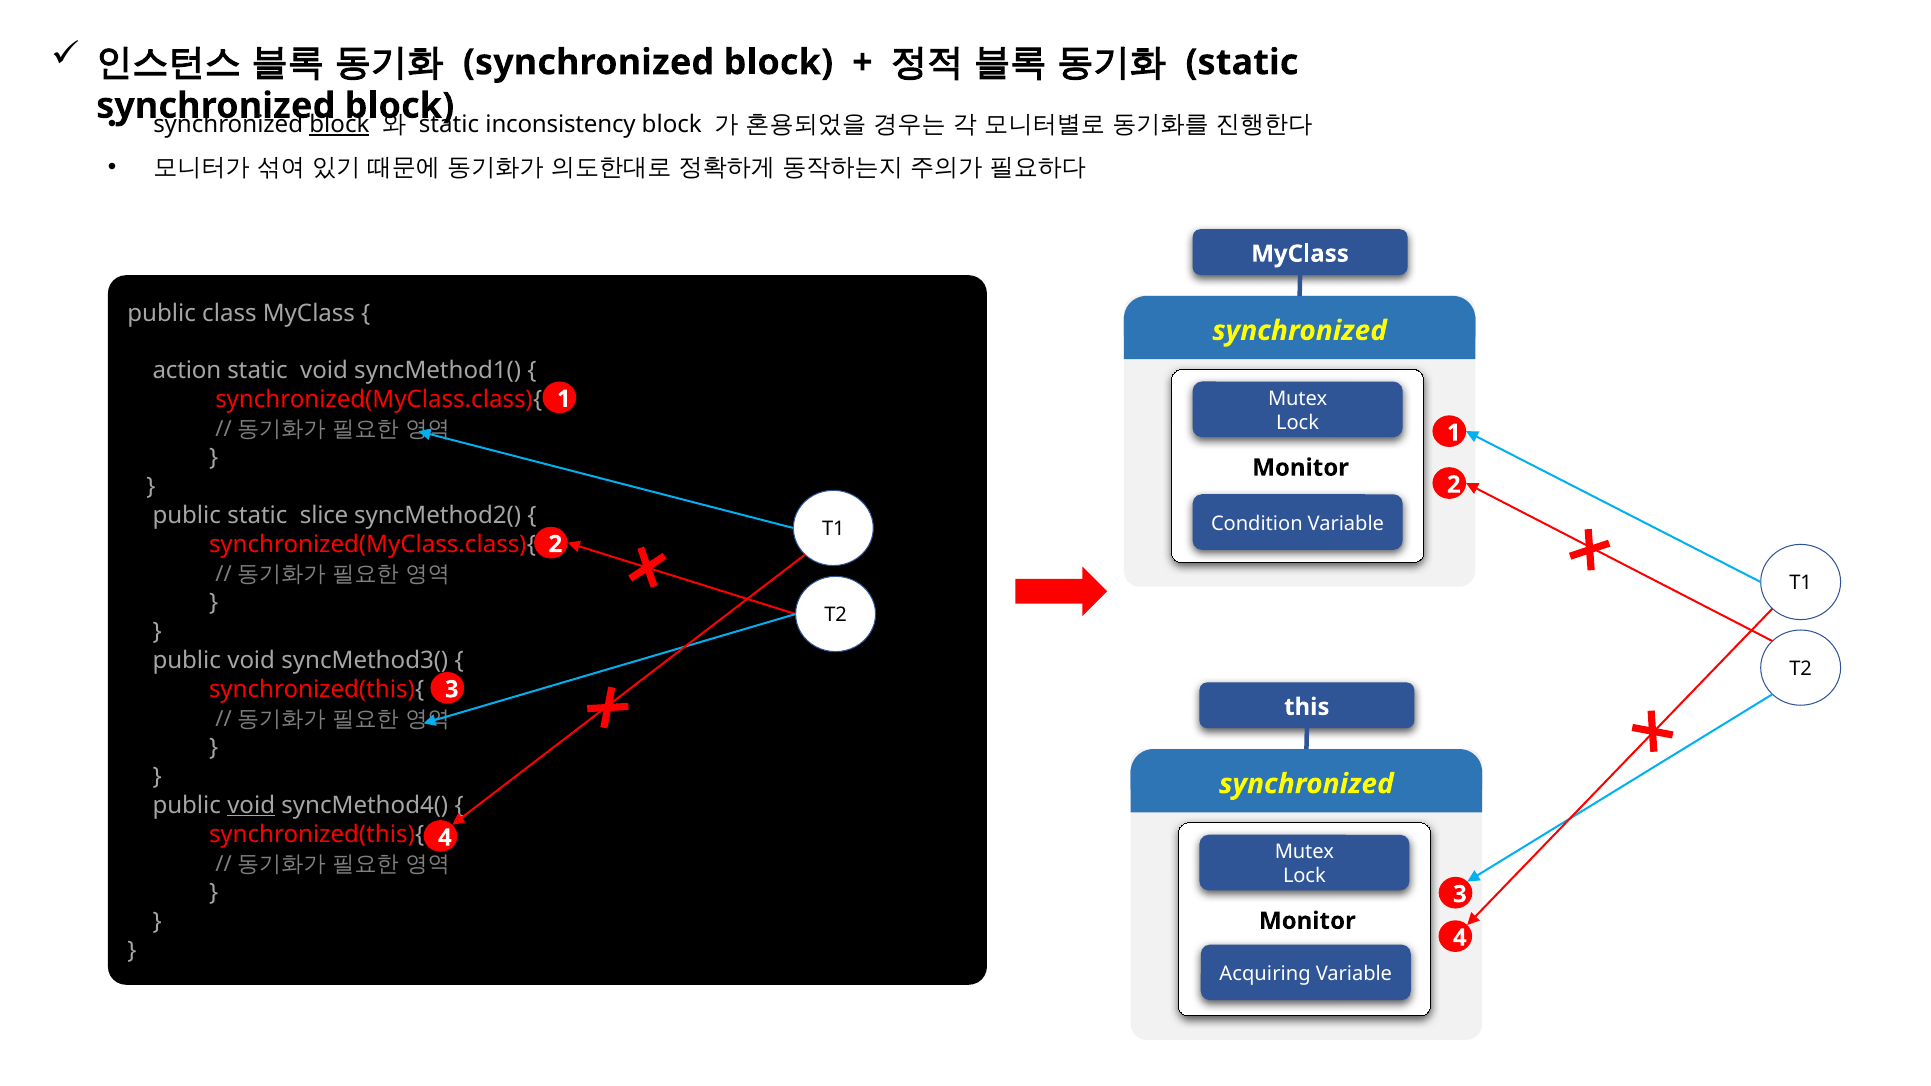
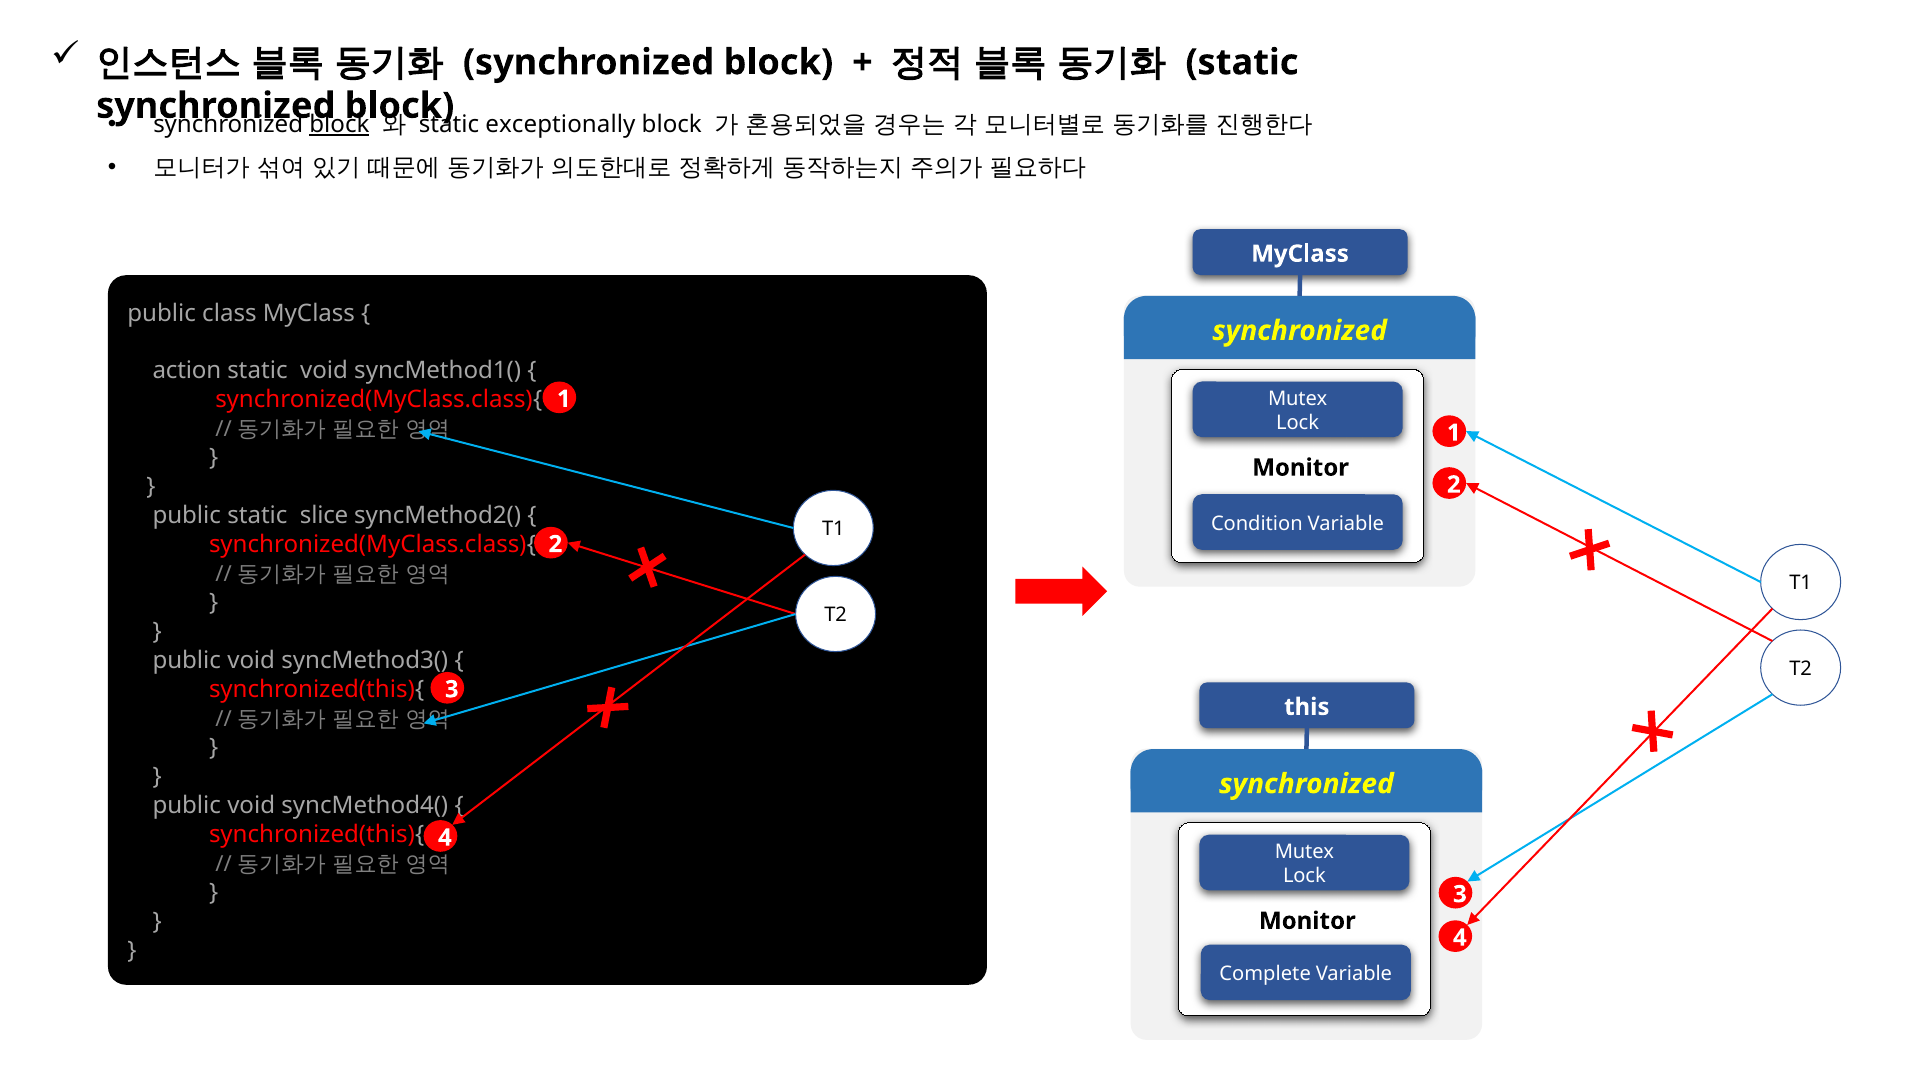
inconsistency: inconsistency -> exceptionally
void at (251, 806) underline: present -> none
Acquiring: Acquiring -> Complete
